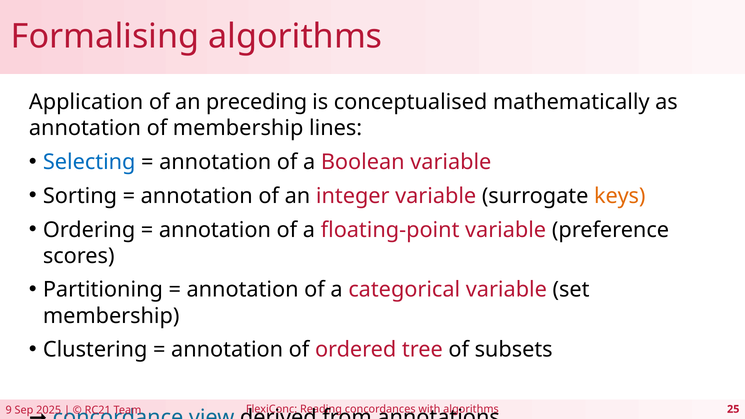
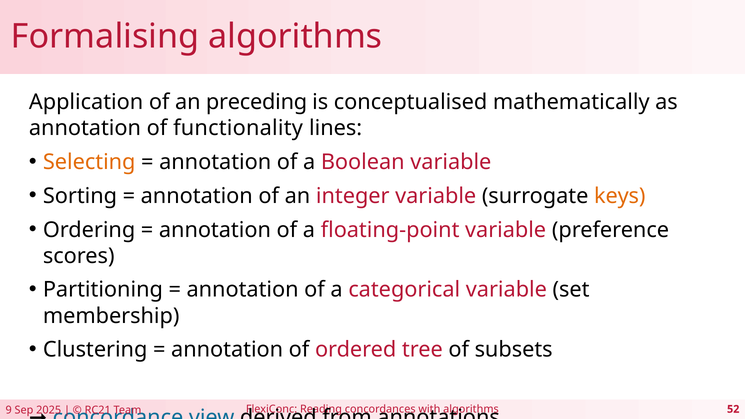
of membership: membership -> functionality
Selecting colour: blue -> orange
25: 25 -> 52
